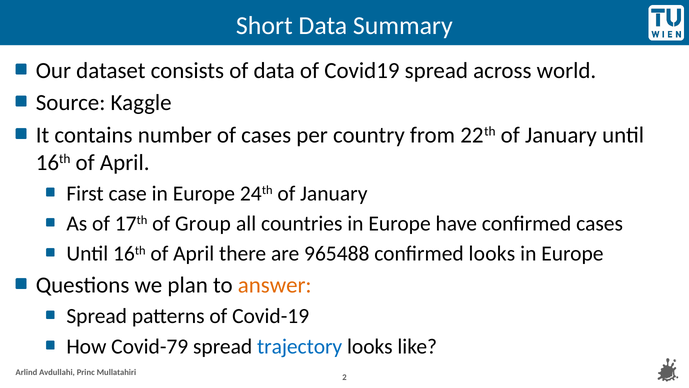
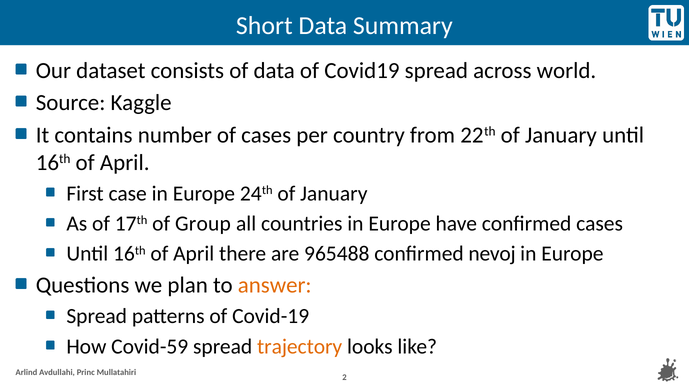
confirmed looks: looks -> nevoj
Covid-79: Covid-79 -> Covid-59
trajectory colour: blue -> orange
